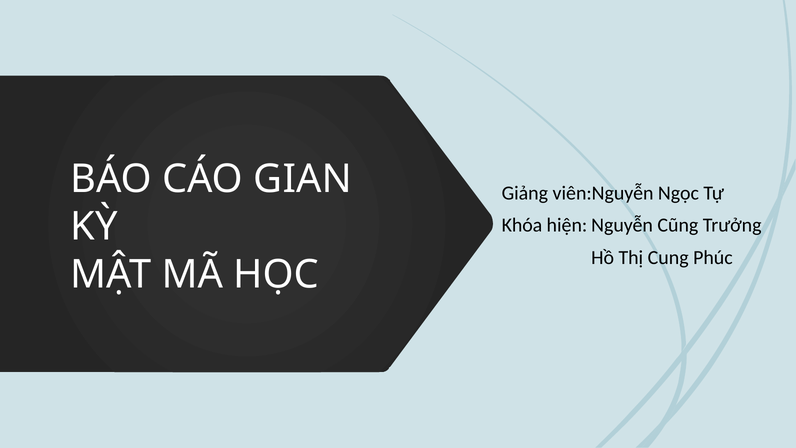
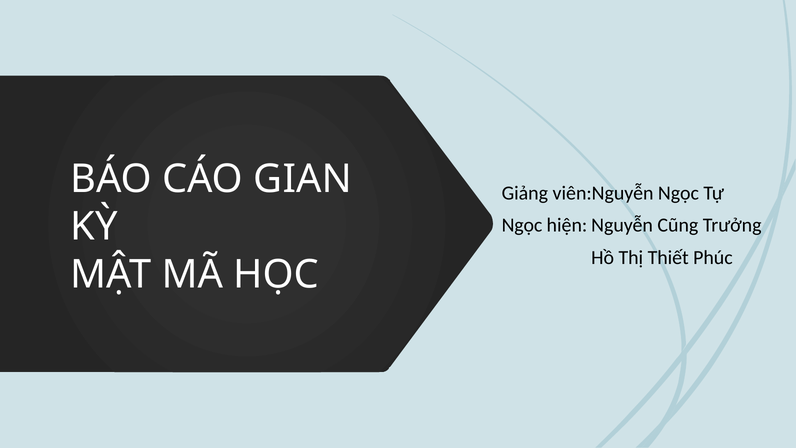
Khóa at (522, 225): Khóa -> Ngọc
Cung: Cung -> Thiết
